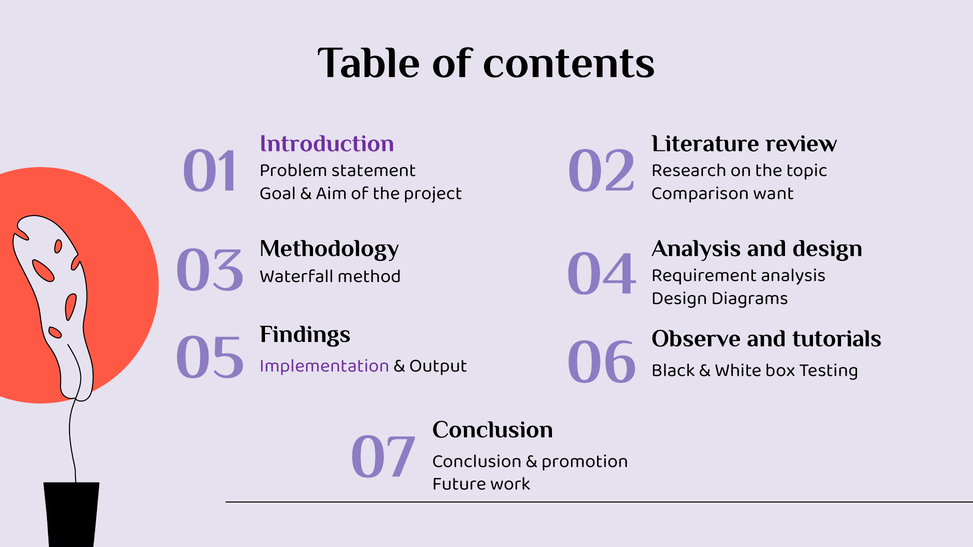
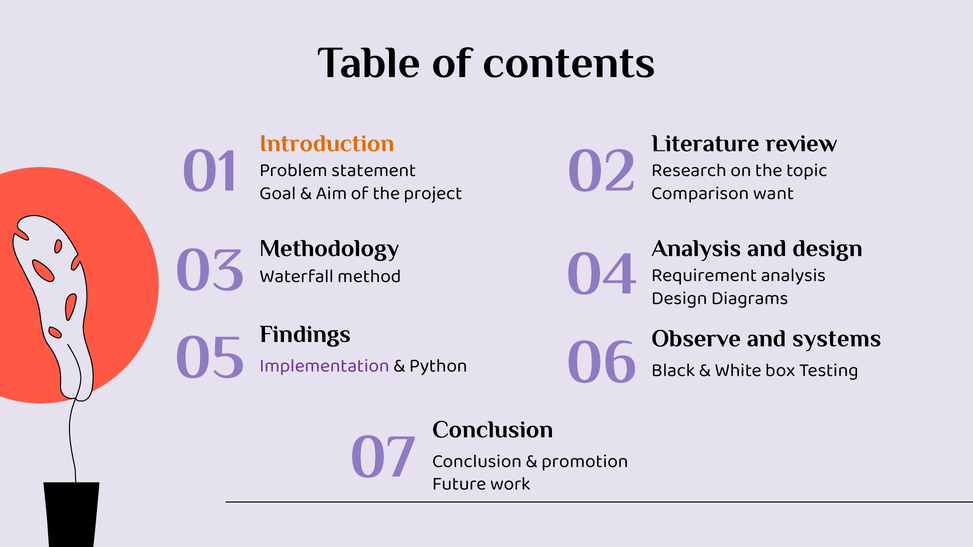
Introduction colour: purple -> orange
tutorials: tutorials -> systems
Output: Output -> Python
